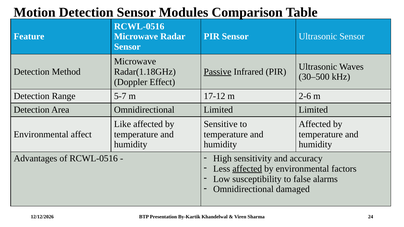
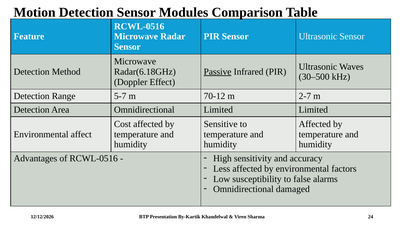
Radar(1.18GHz: Radar(1.18GHz -> Radar(6.18GHz
17-12: 17-12 -> 70-12
2-6: 2-6 -> 2-7
Like: Like -> Cost
affected at (247, 169) underline: present -> none
